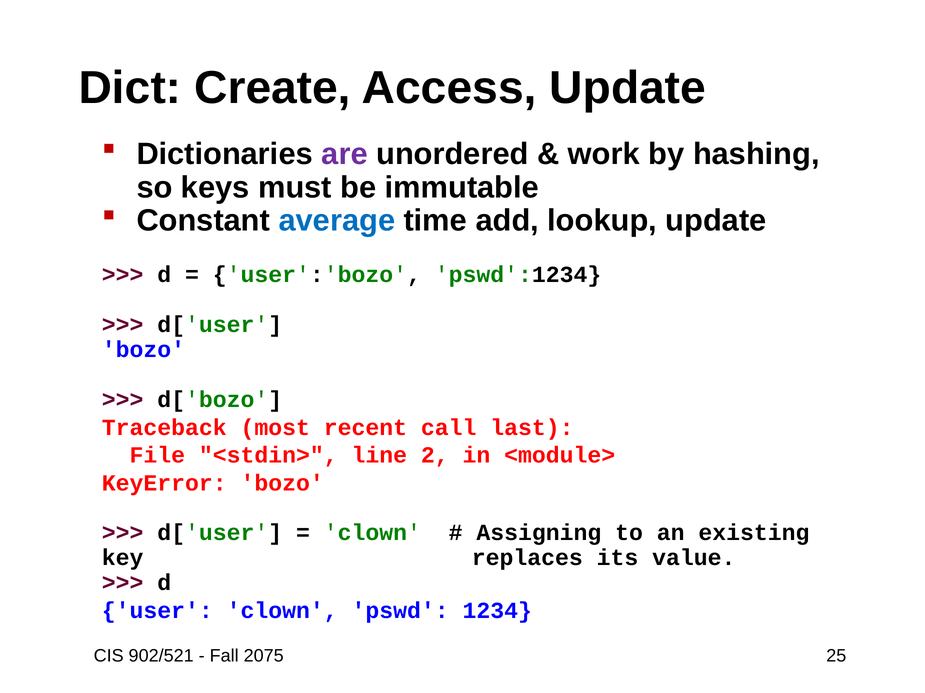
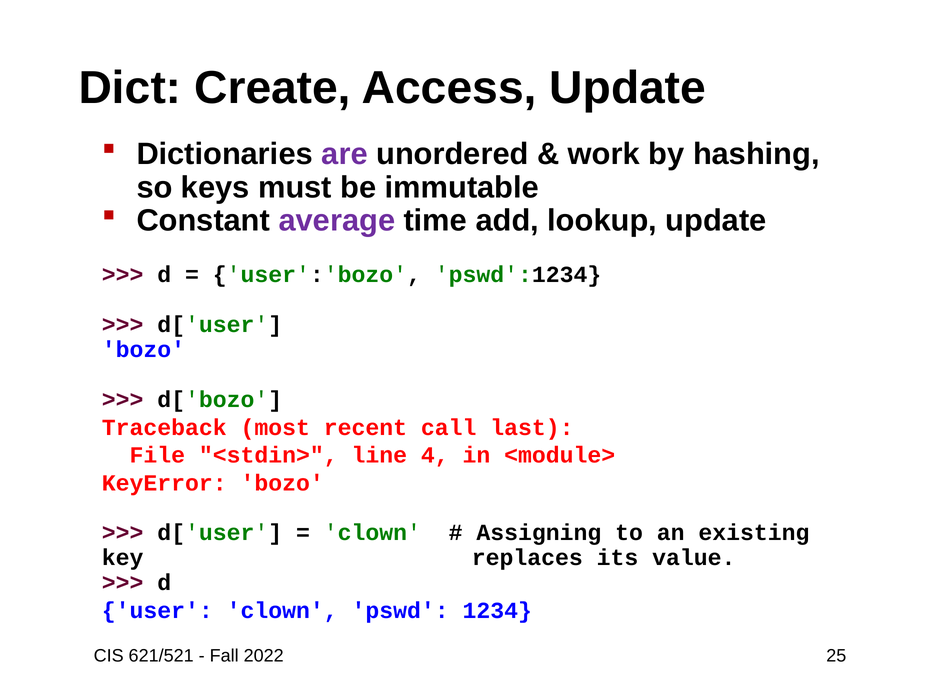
average colour: blue -> purple
2: 2 -> 4
902/521: 902/521 -> 621/521
2075: 2075 -> 2022
